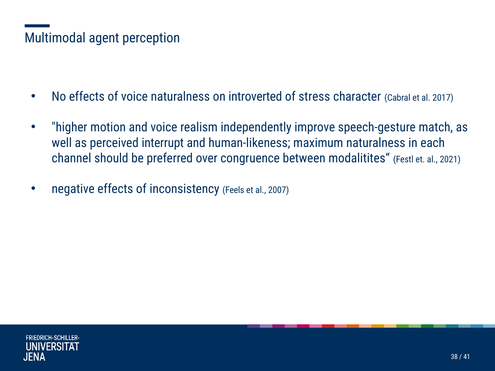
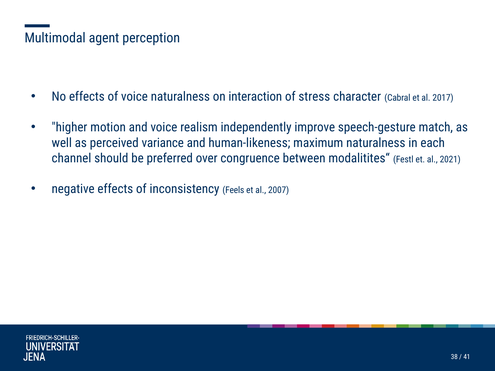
introverted: introverted -> interaction
interrupt: interrupt -> variance
